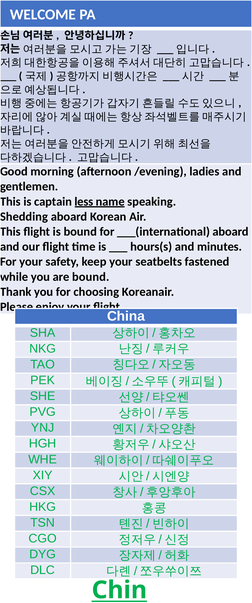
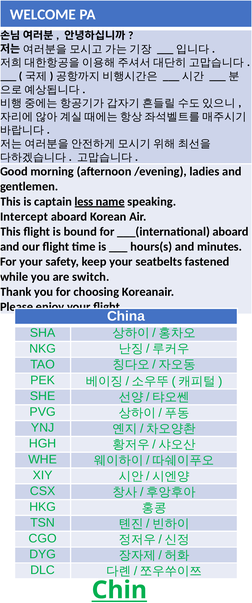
Shedding: Shedding -> Intercept
are bound: bound -> switch
